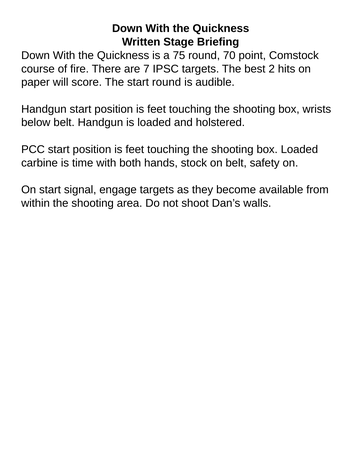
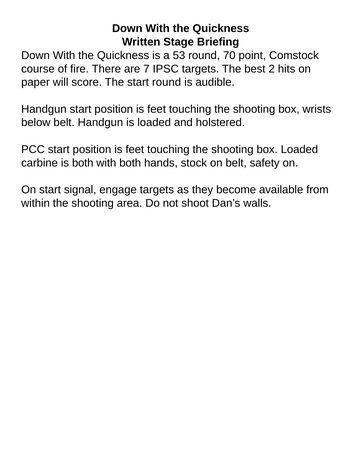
75: 75 -> 53
is time: time -> both
